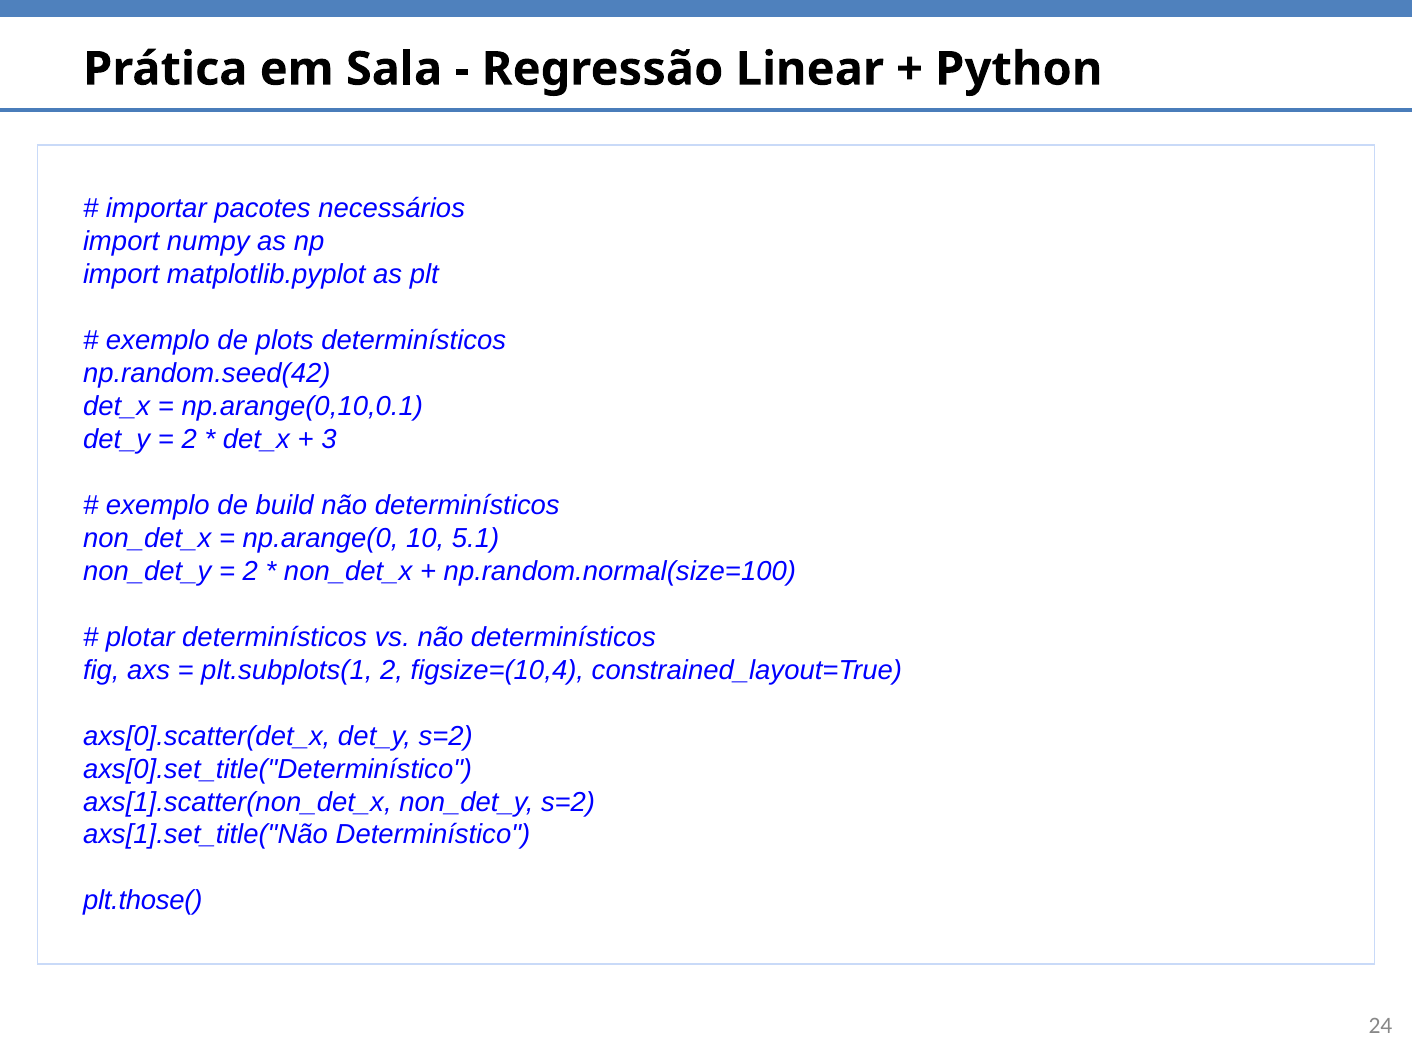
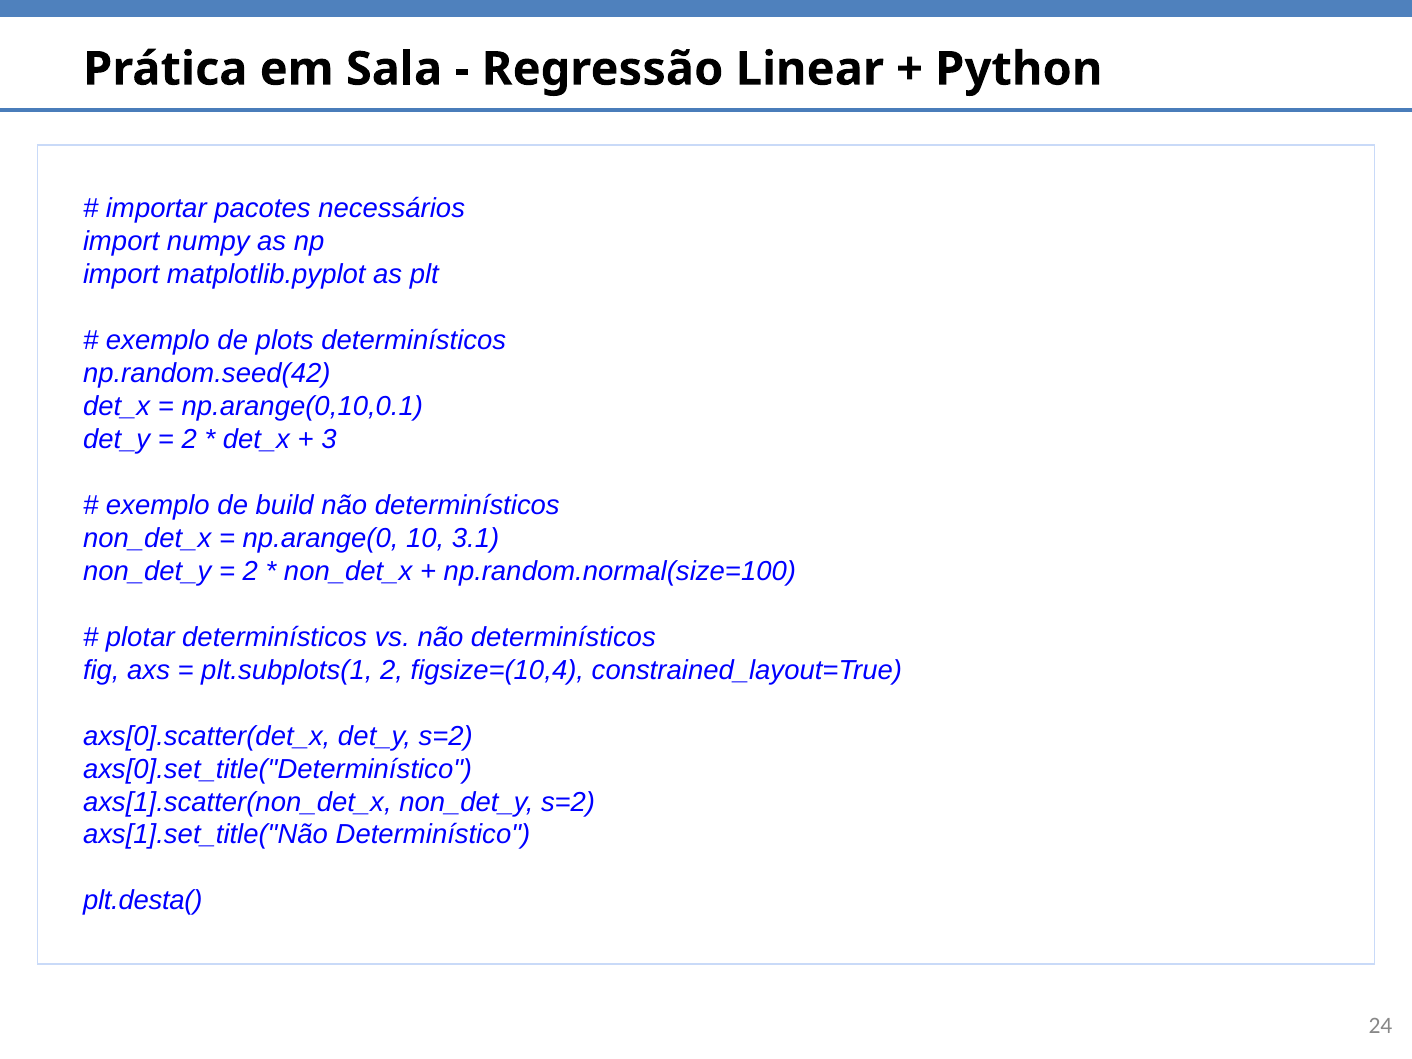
5.1: 5.1 -> 3.1
plt.those(: plt.those( -> plt.desta(
